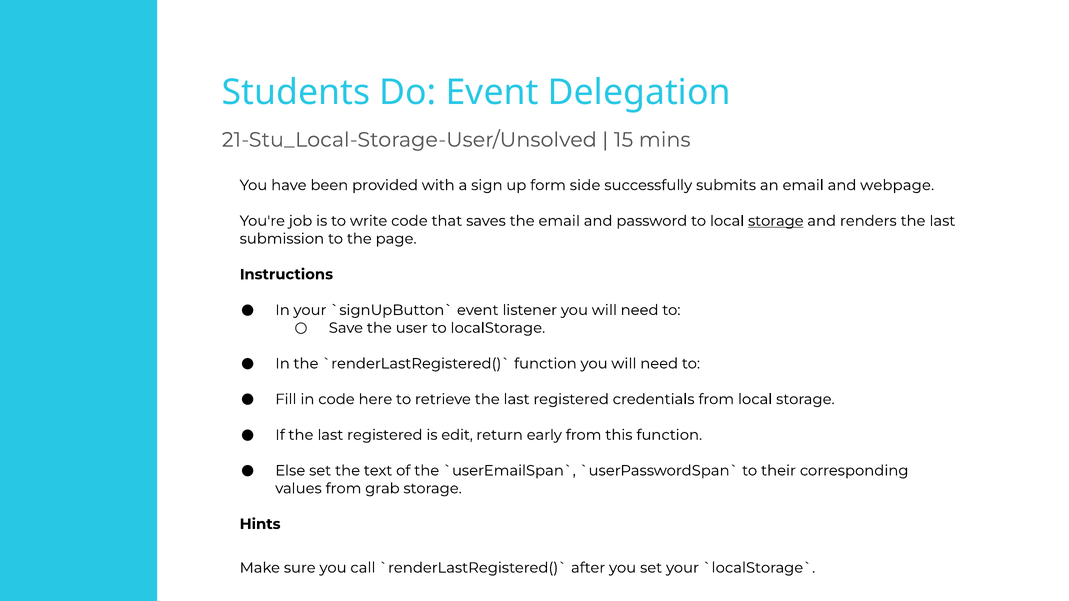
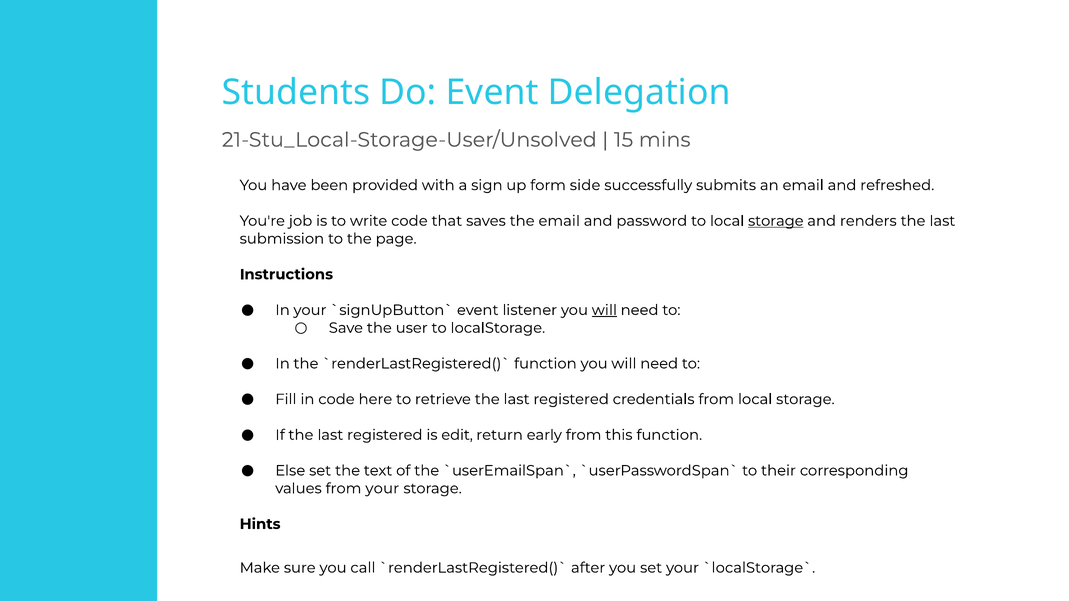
webpage: webpage -> refreshed
will at (604, 310) underline: none -> present
from grab: grab -> your
